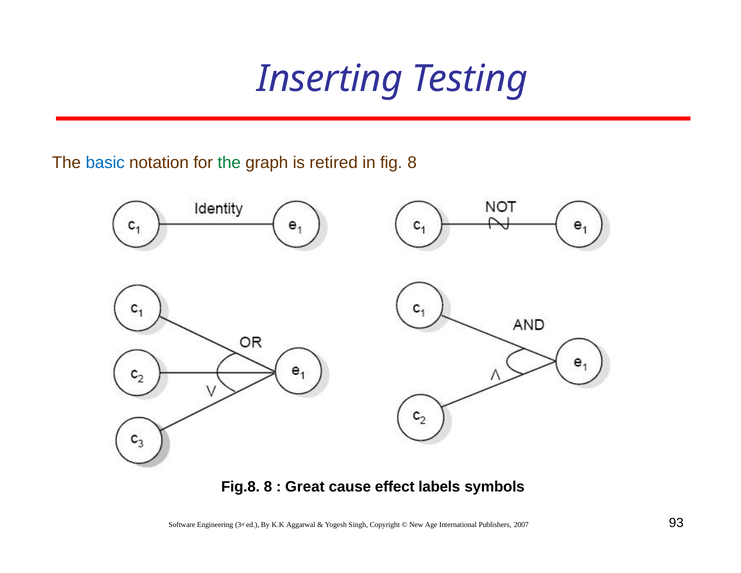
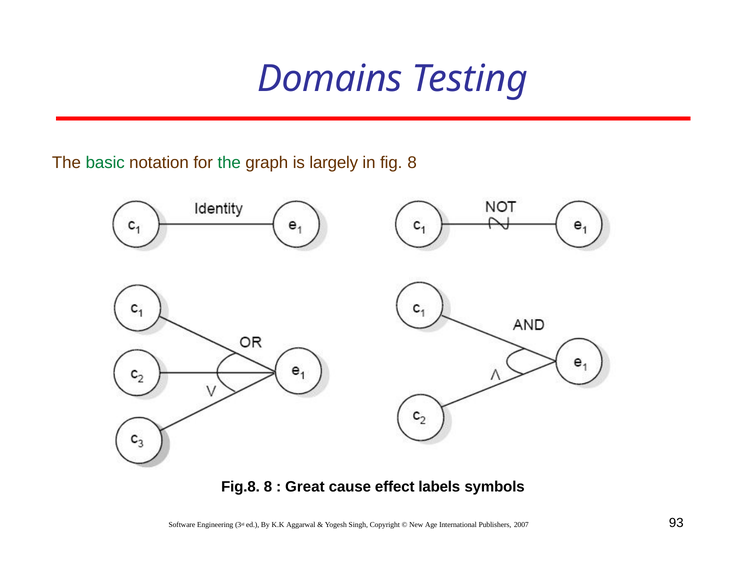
Inserting: Inserting -> Domains
basic colour: blue -> green
retired: retired -> largely
